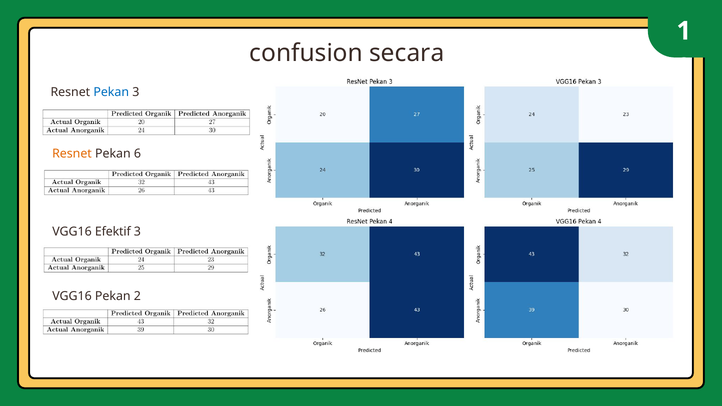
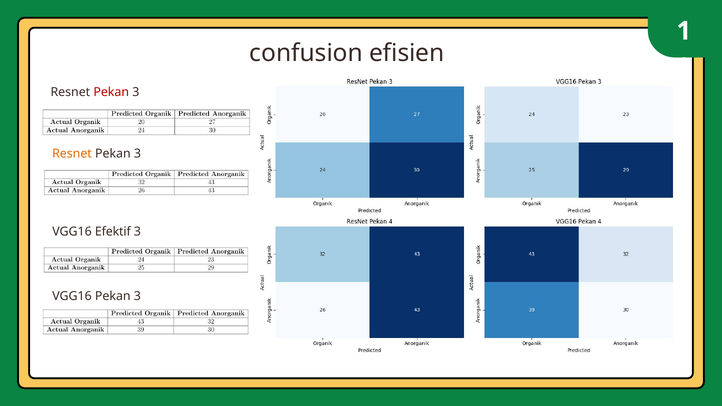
secara: secara -> efisien
Pekan at (111, 92) colour: blue -> red
6 at (137, 153): 6 -> 3
VGG16 Pekan 2: 2 -> 3
